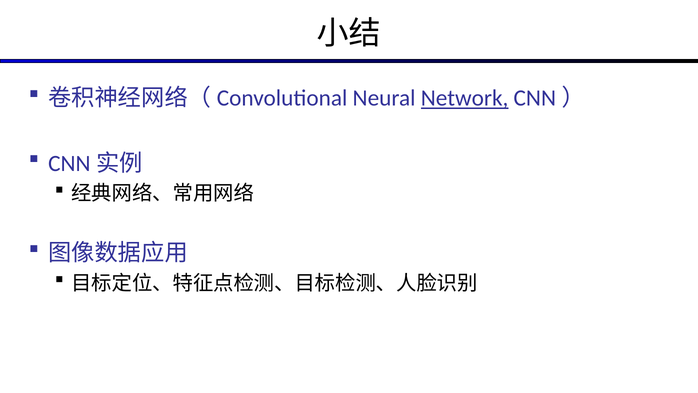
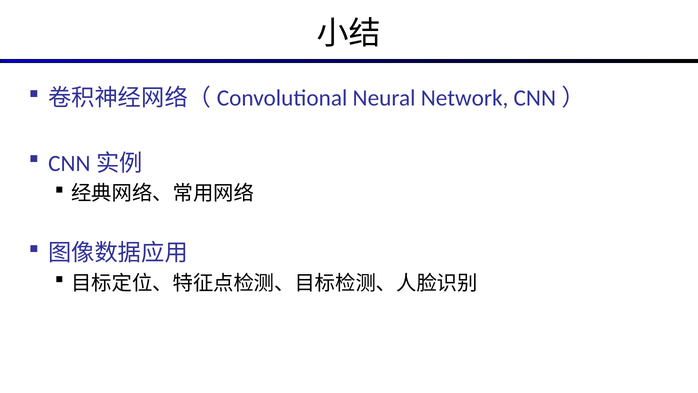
Network underline: present -> none
